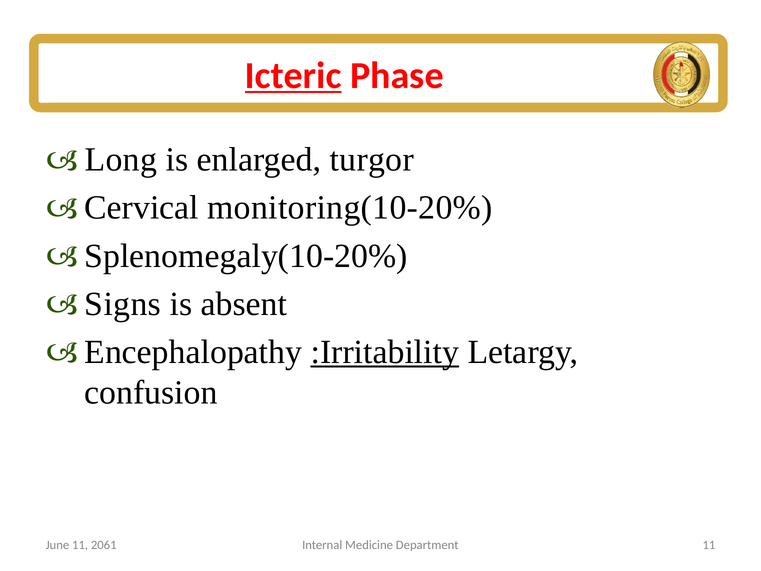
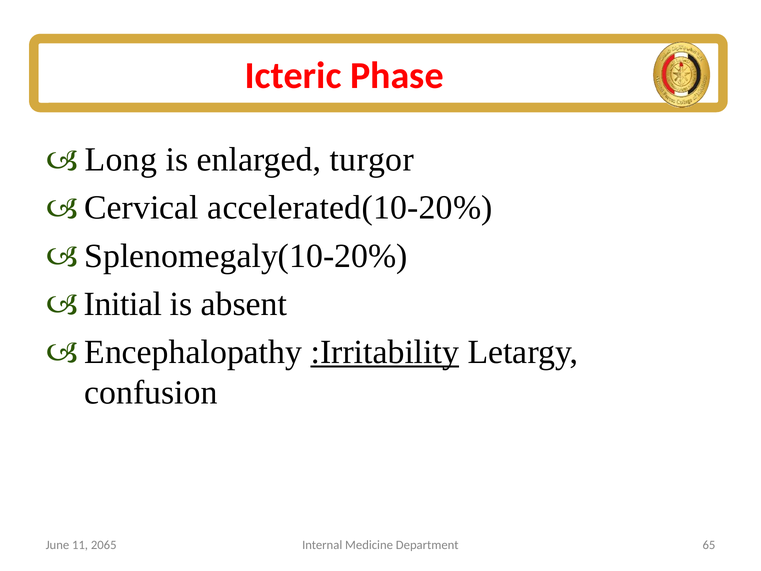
Icteric underline: present -> none
monitoring(10-20%: monitoring(10-20% -> accelerated(10-20%
Signs: Signs -> Initial
2061: 2061 -> 2065
Department 11: 11 -> 65
